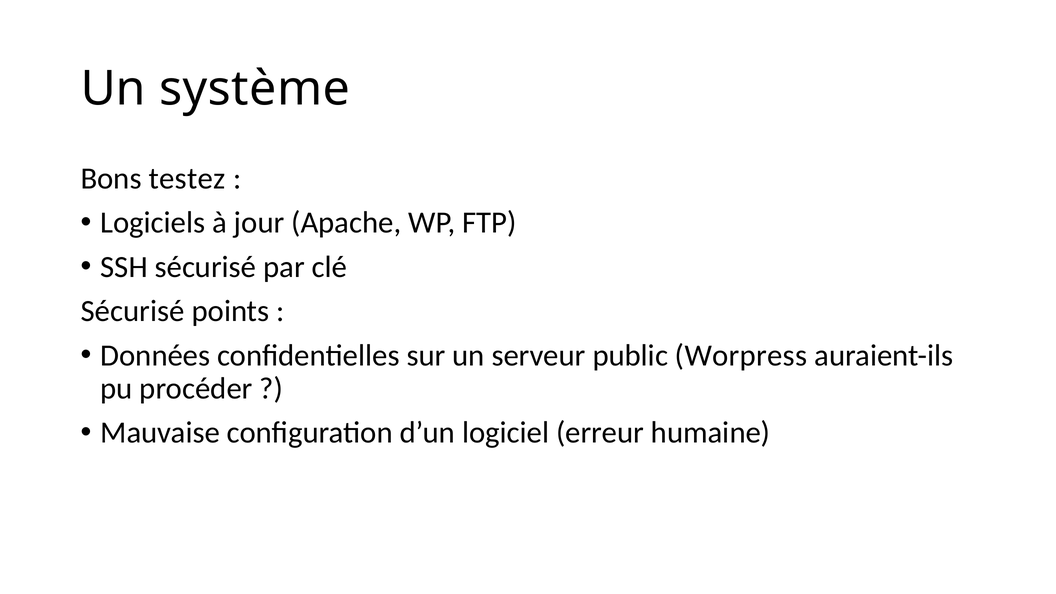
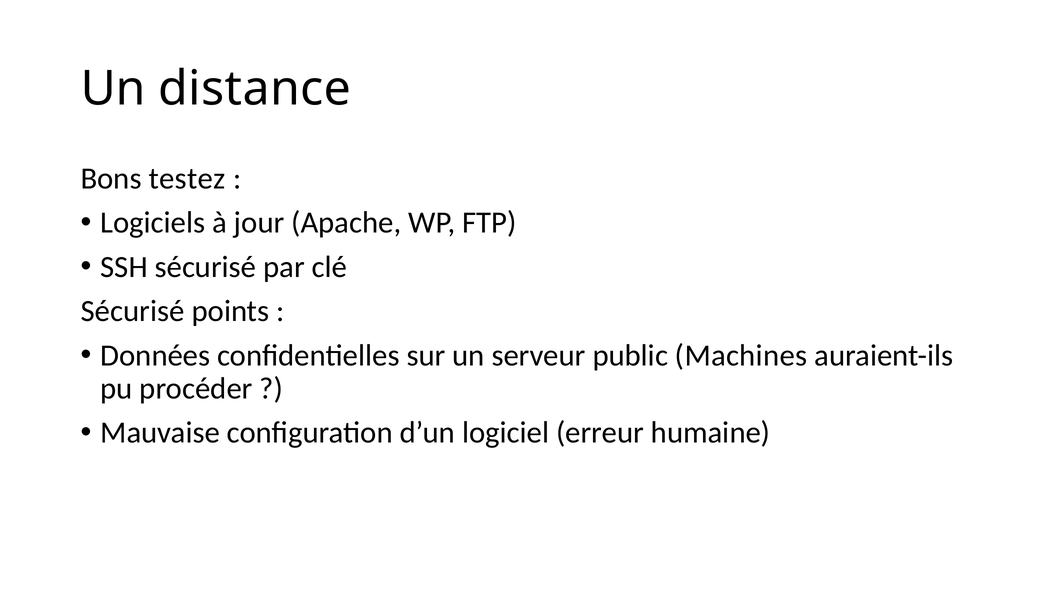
système: système -> distance
Worpress: Worpress -> Machines
